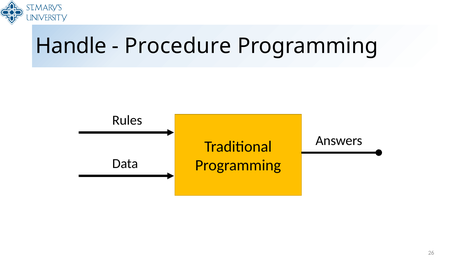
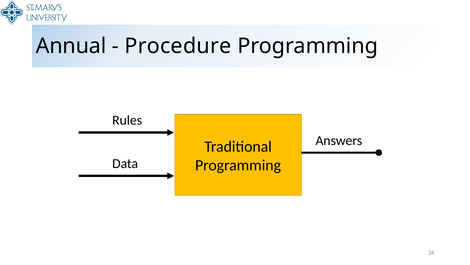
Handle: Handle -> Annual
